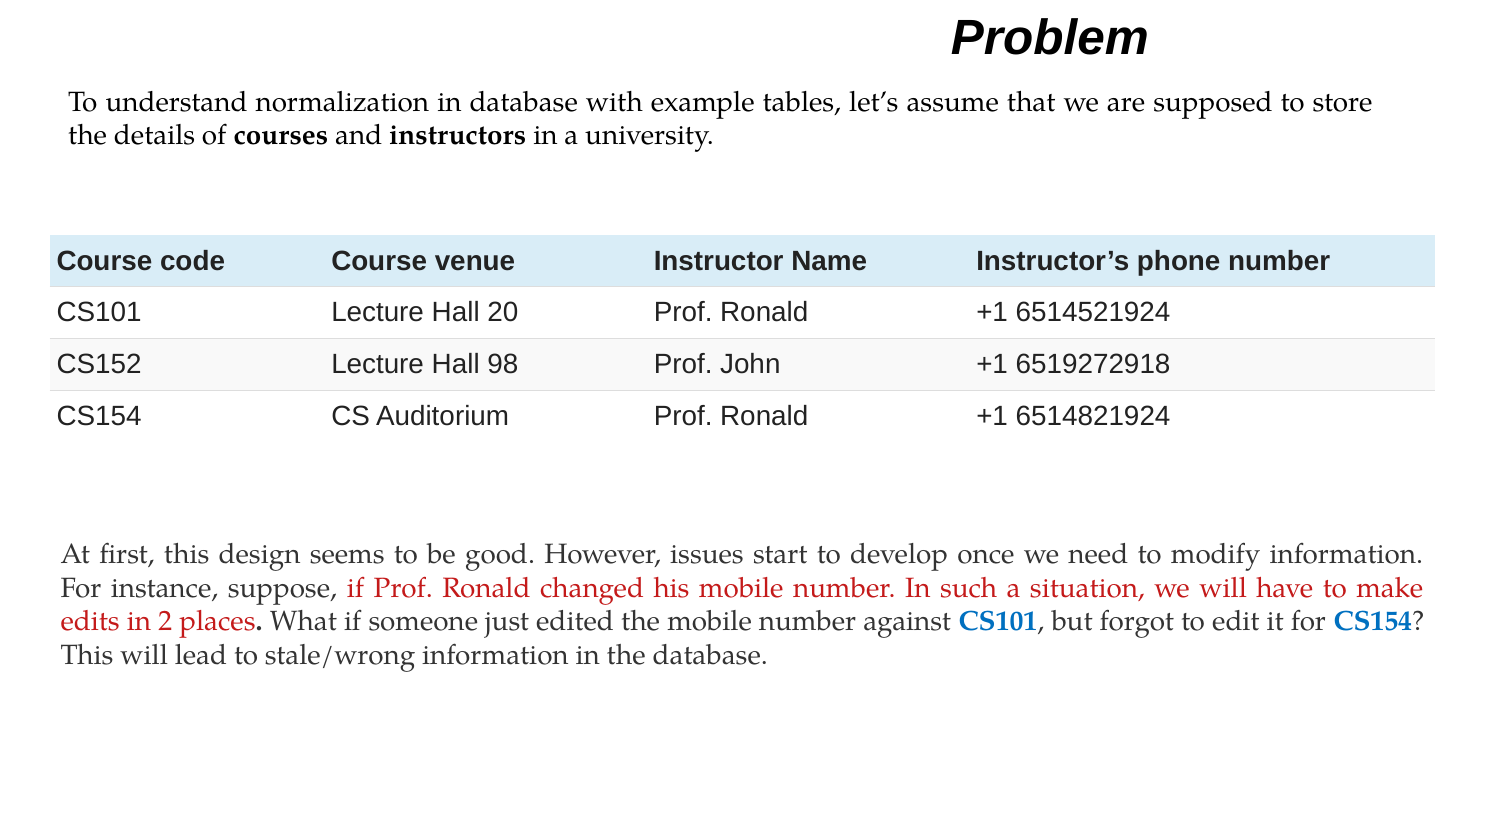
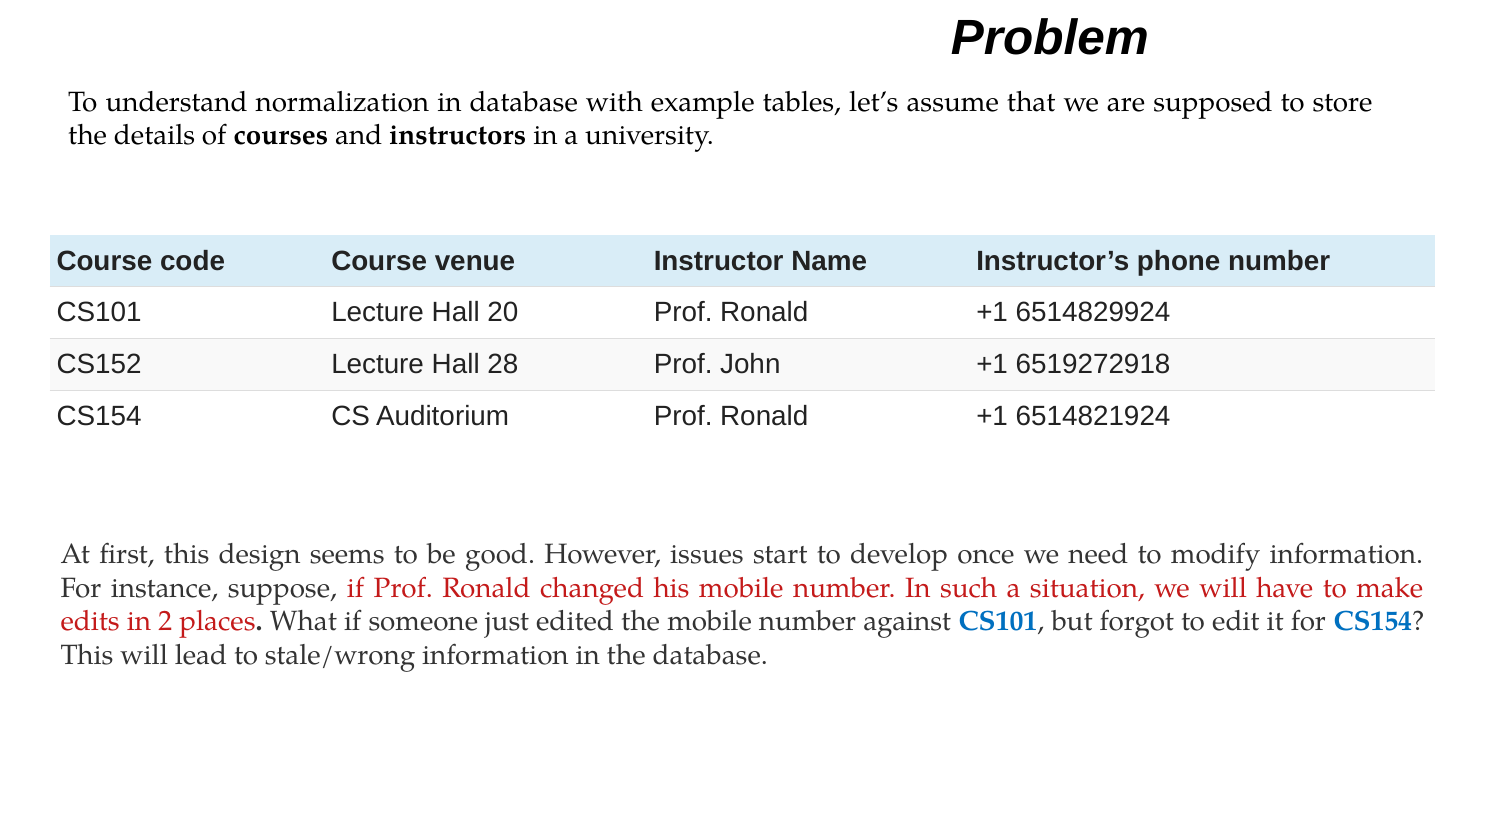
6514521924: 6514521924 -> 6514829924
98: 98 -> 28
